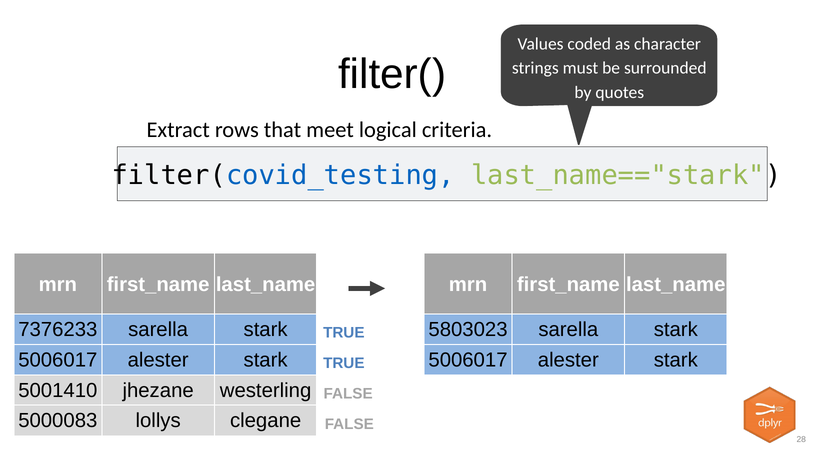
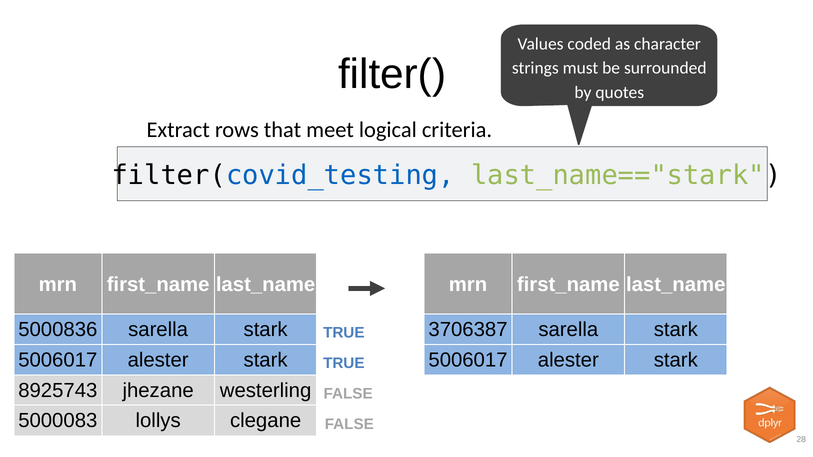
7376233: 7376233 -> 5000836
5803023: 5803023 -> 3706387
5001410: 5001410 -> 8925743
